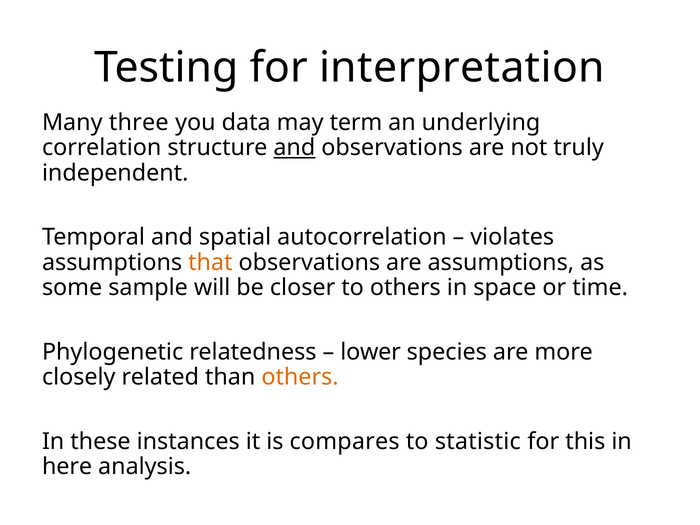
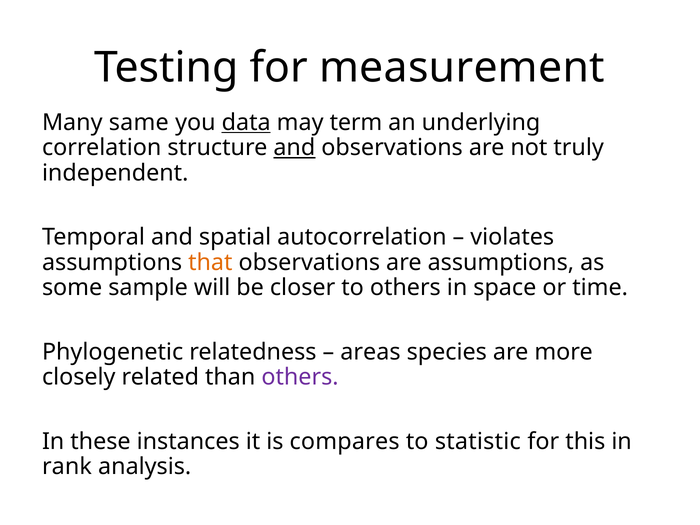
interpretation: interpretation -> measurement
three: three -> same
data underline: none -> present
lower: lower -> areas
others at (300, 377) colour: orange -> purple
here: here -> rank
